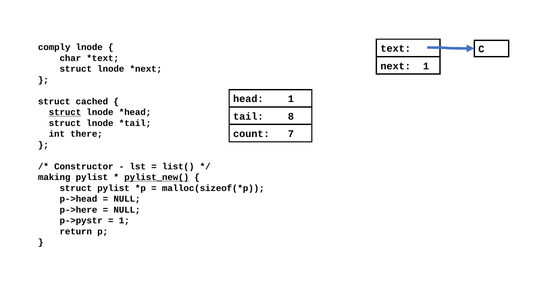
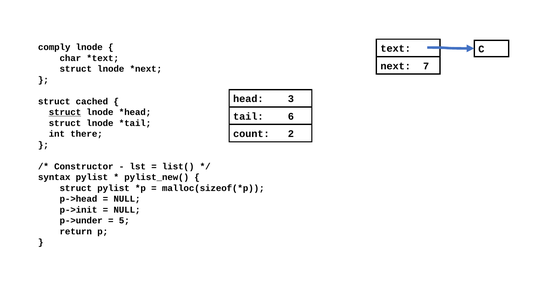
next 1: 1 -> 7
head 1: 1 -> 3
8: 8 -> 6
7: 7 -> 2
making: making -> syntax
pylist_new( underline: present -> none
p->here: p->here -> p->init
p->pystr: p->pystr -> p->under
1 at (124, 220): 1 -> 5
